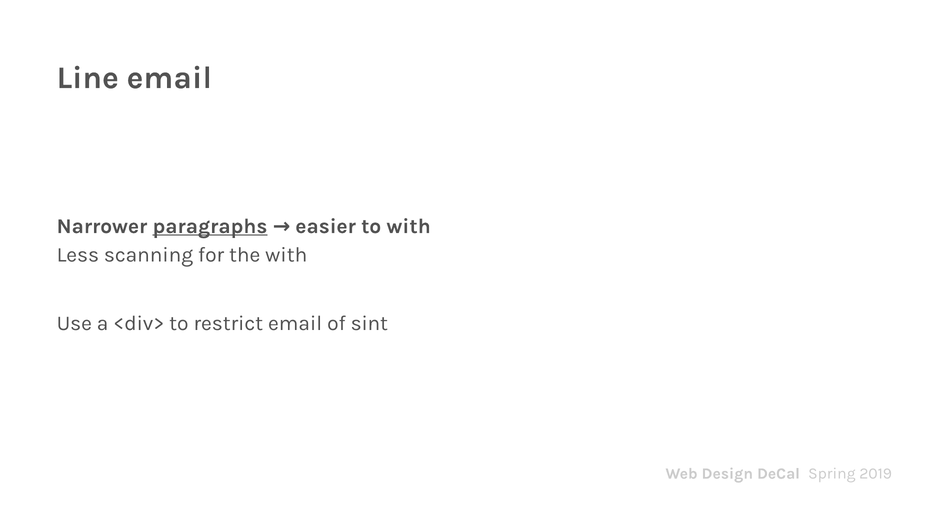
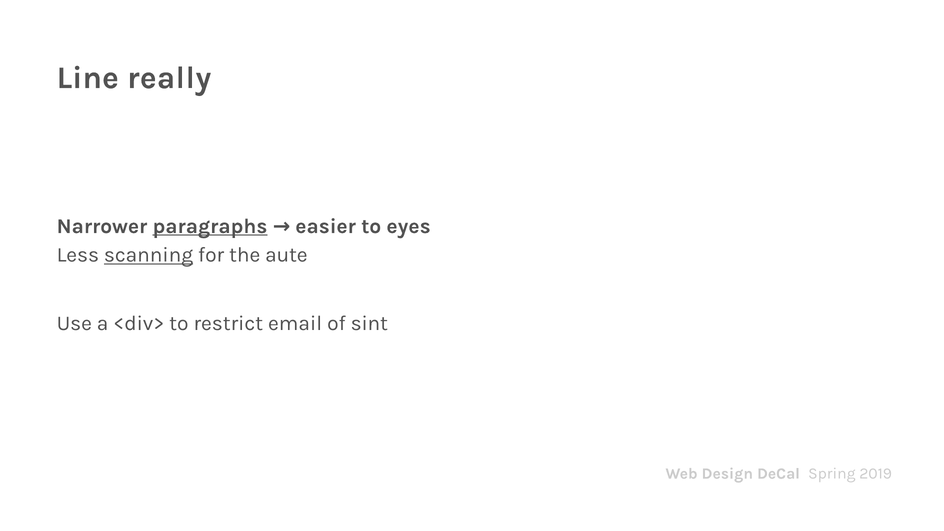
Line email: email -> really
to with: with -> eyes
scanning underline: none -> present
the with: with -> aute
